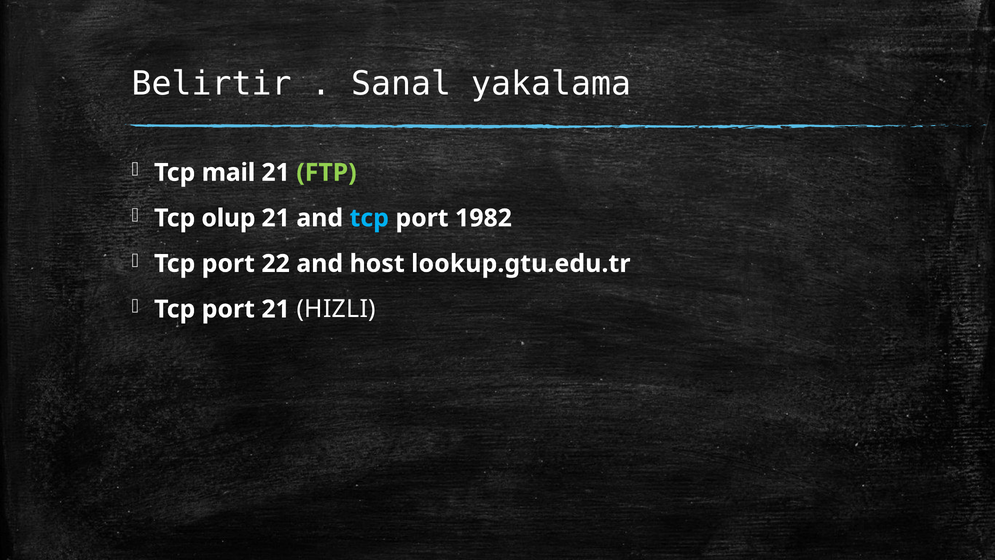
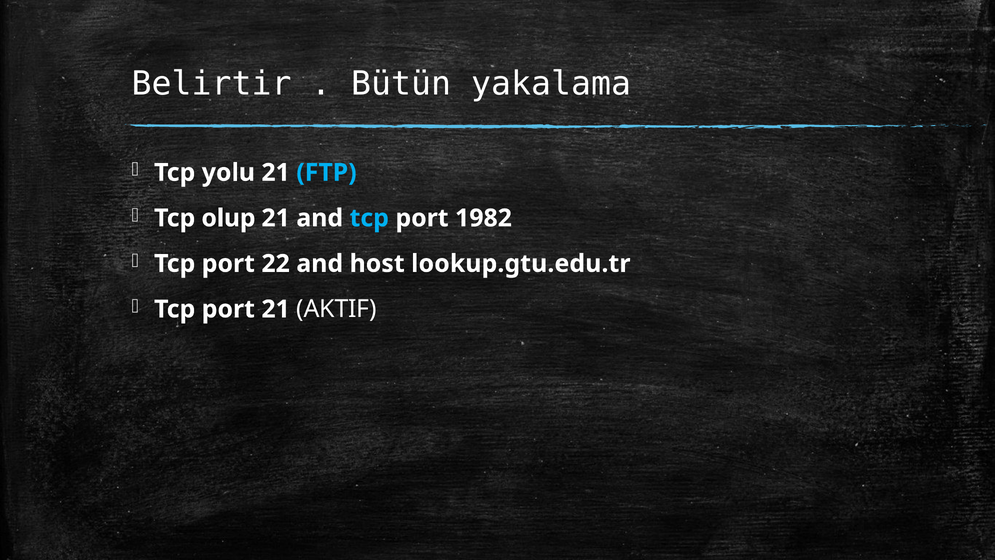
Sanal: Sanal -> Bütün
mail: mail -> yolu
FTP colour: light green -> light blue
HIZLI: HIZLI -> AKTIF
